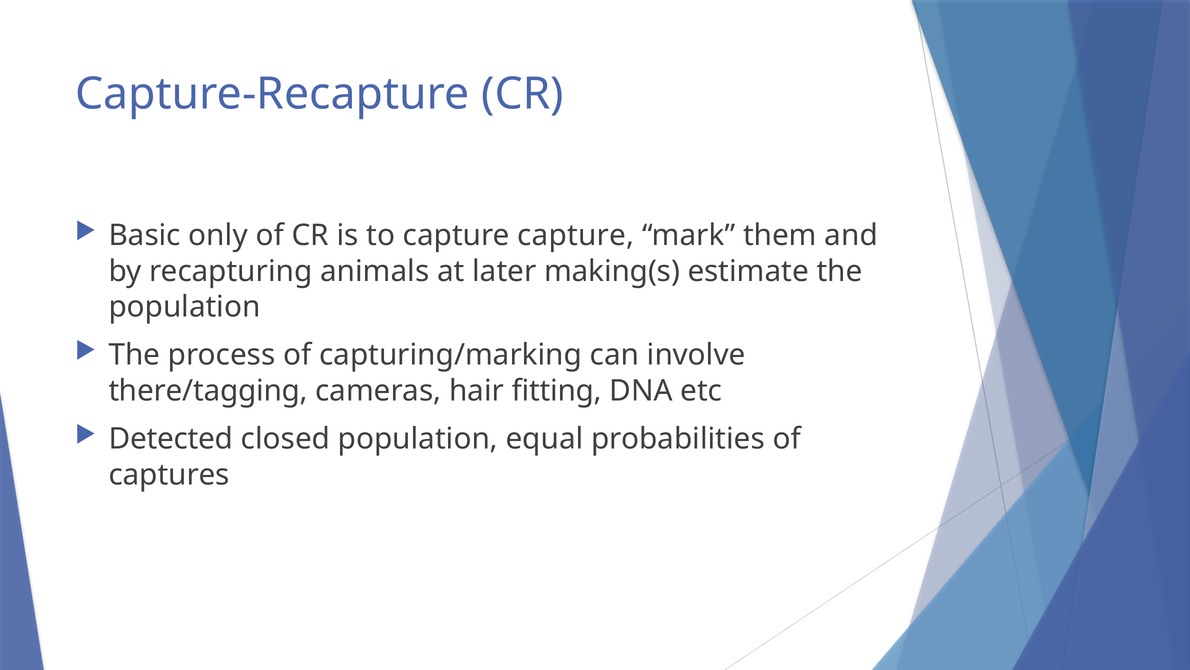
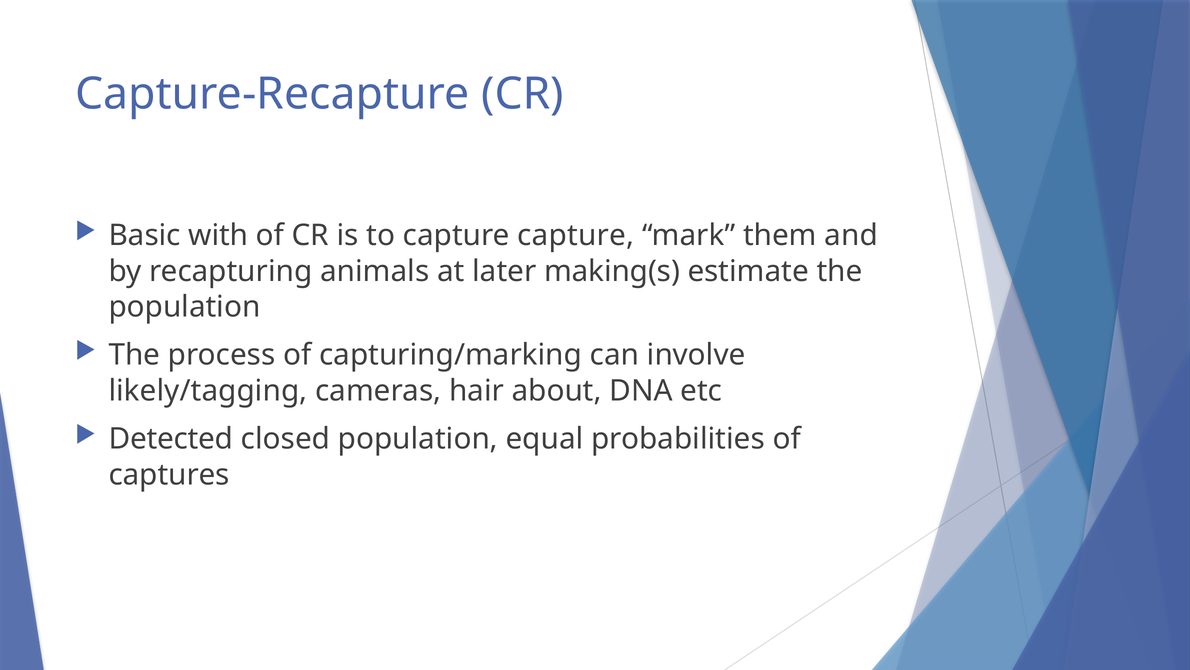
only: only -> with
there/tagging: there/tagging -> likely/tagging
fitting: fitting -> about
